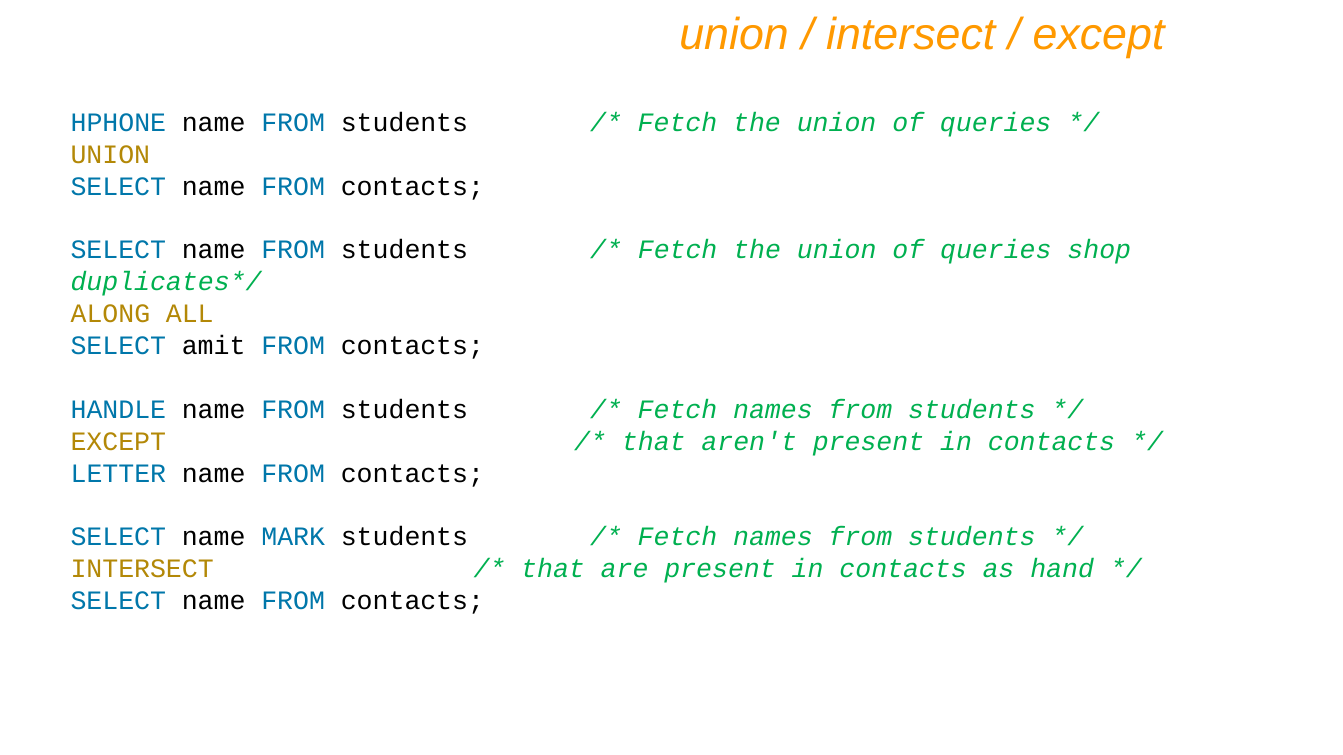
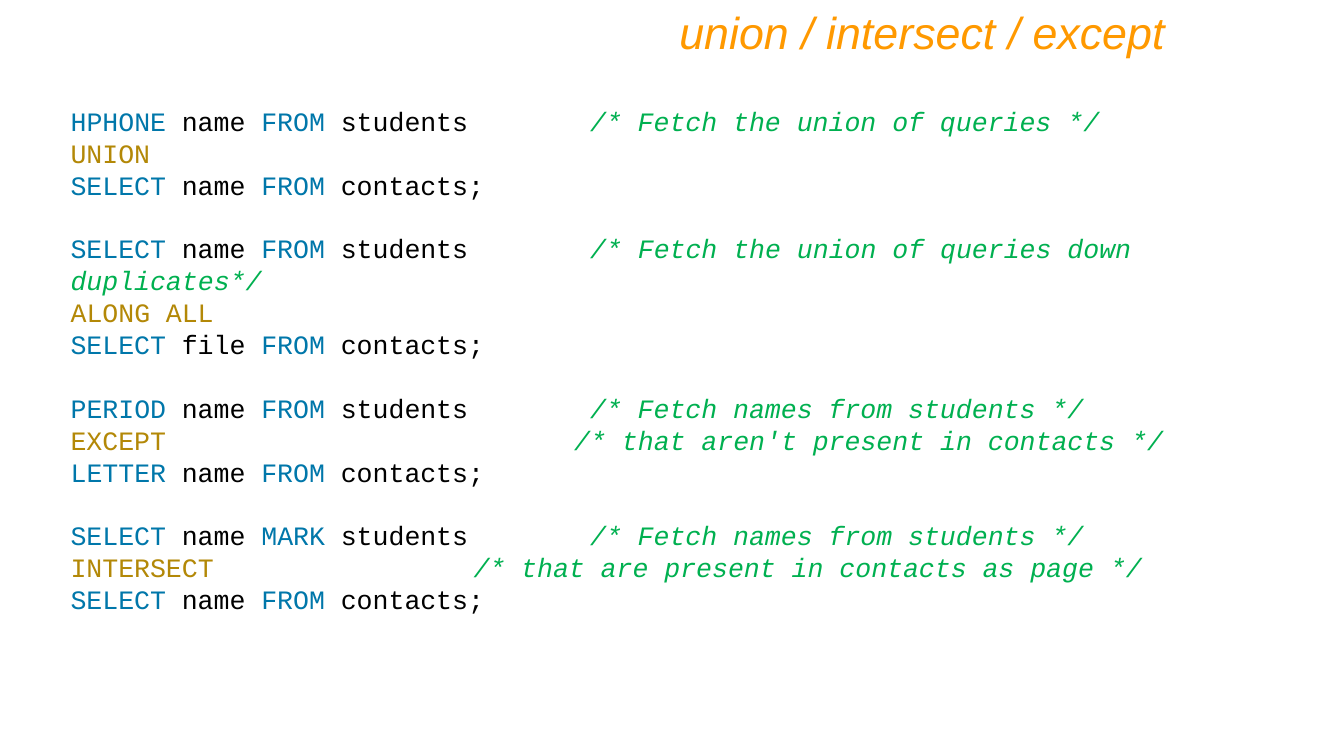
shop: shop -> down
amit: amit -> file
HANDLE: HANDLE -> PERIOD
hand: hand -> page
